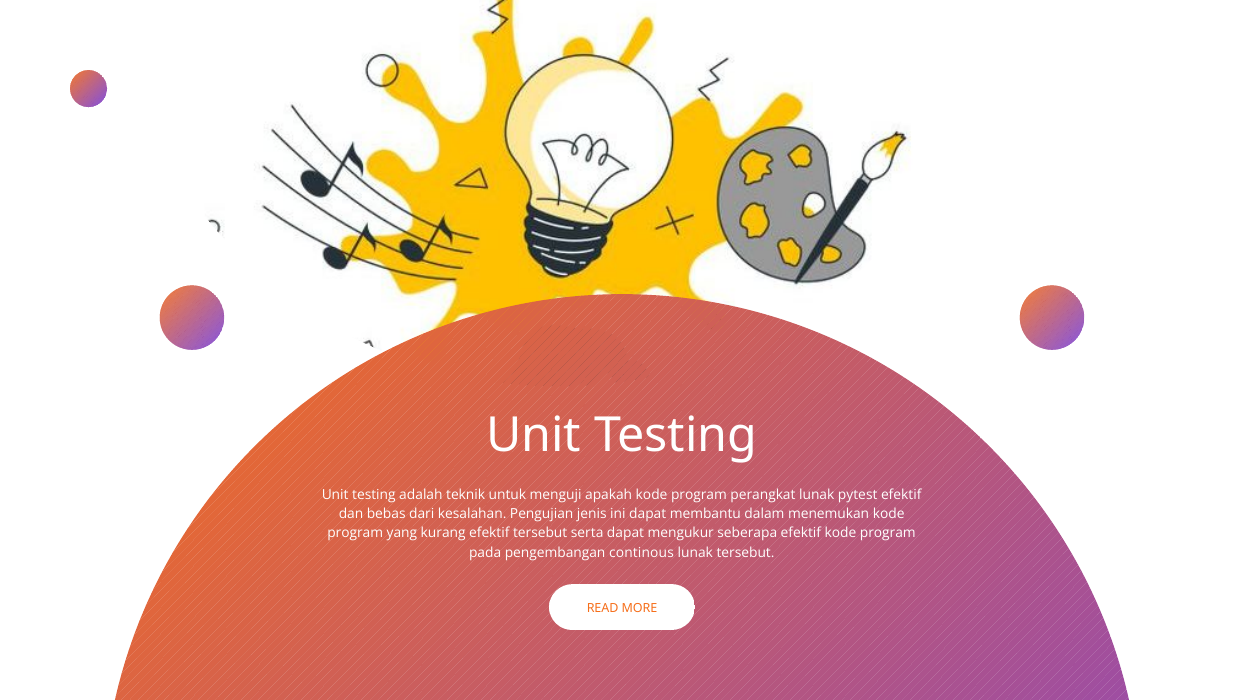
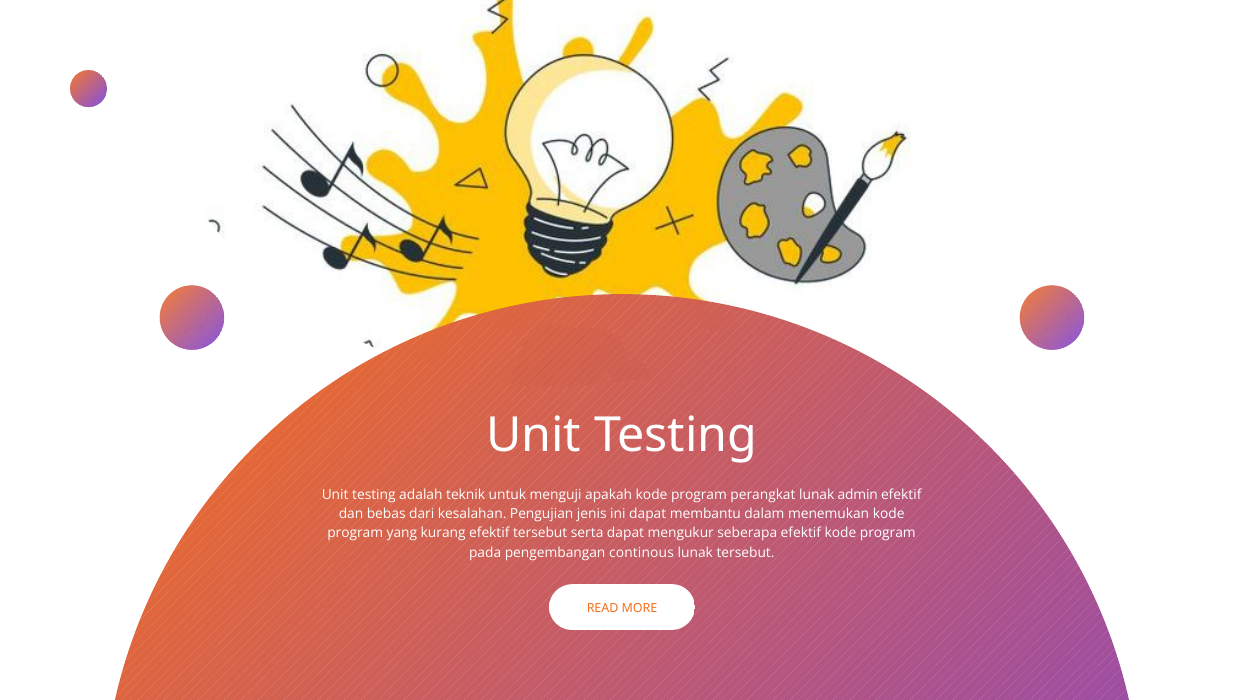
pytest: pytest -> admin
